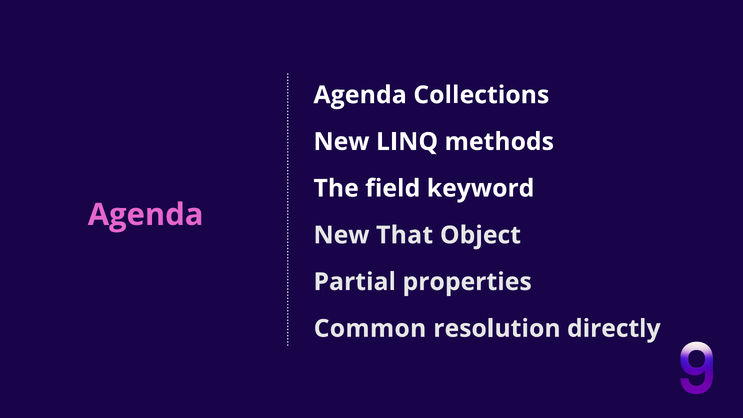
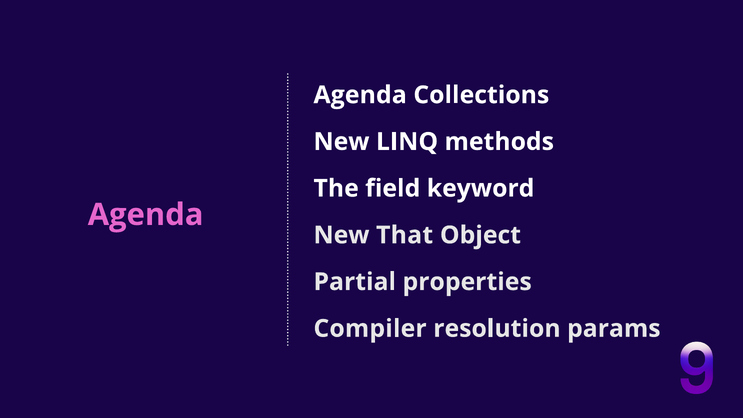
Common: Common -> Compiler
directly: directly -> params
